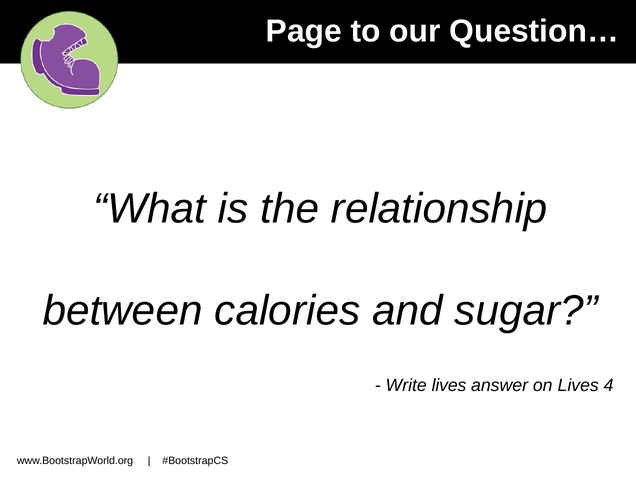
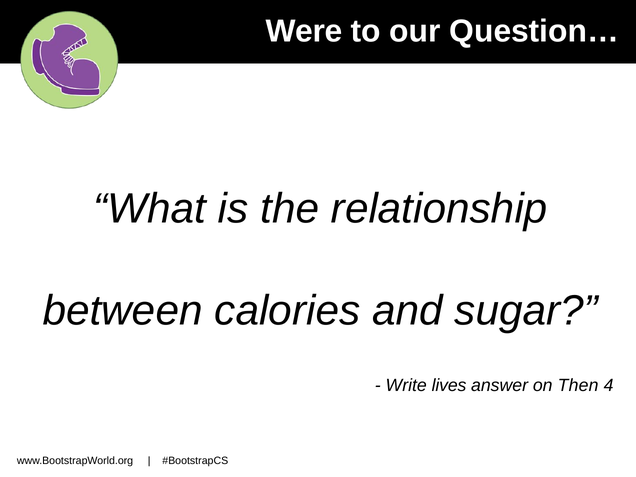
Page: Page -> Were
on Lives: Lives -> Then
